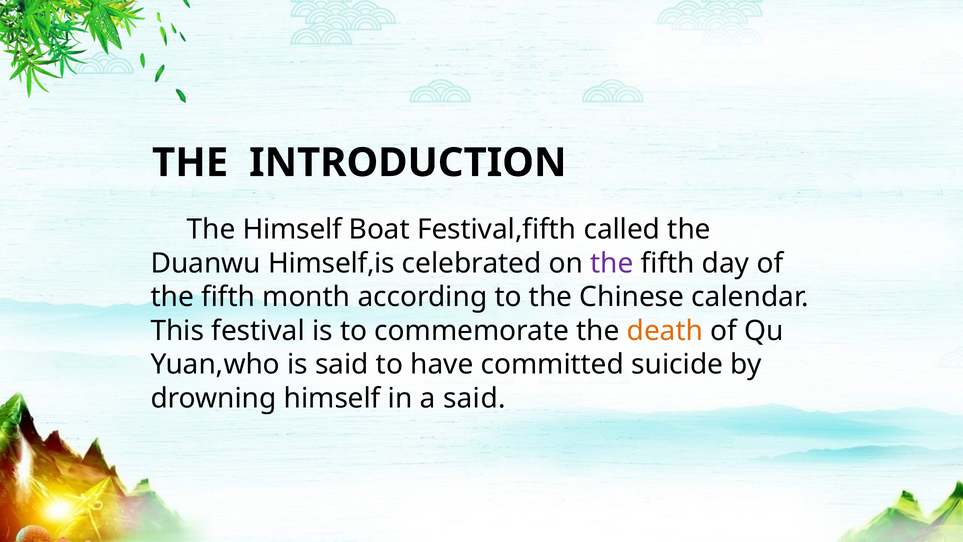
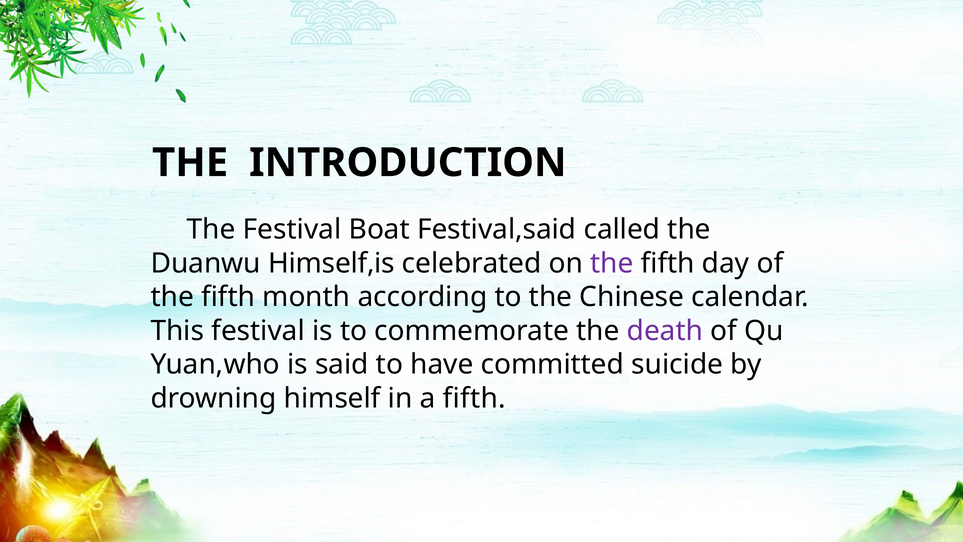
The Himself: Himself -> Festival
Festival,fifth: Festival,fifth -> Festival,said
death colour: orange -> purple
a said: said -> fifth
